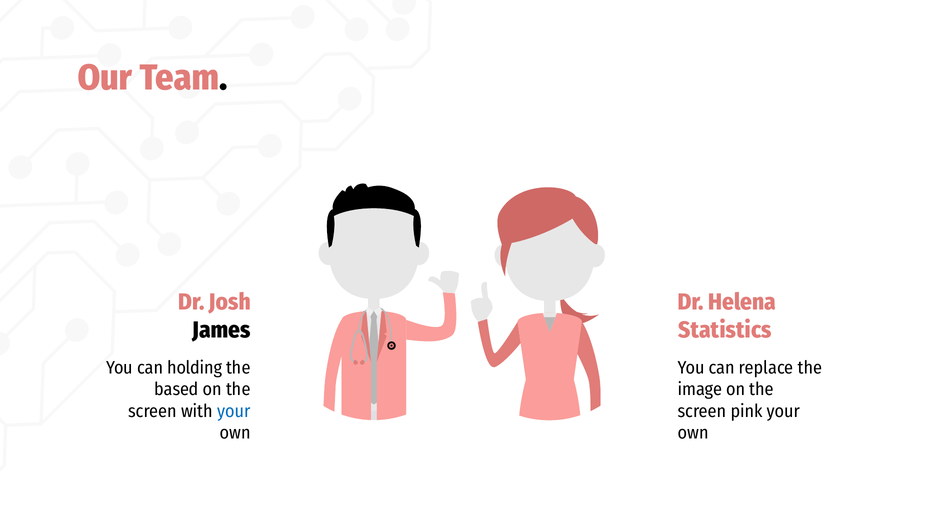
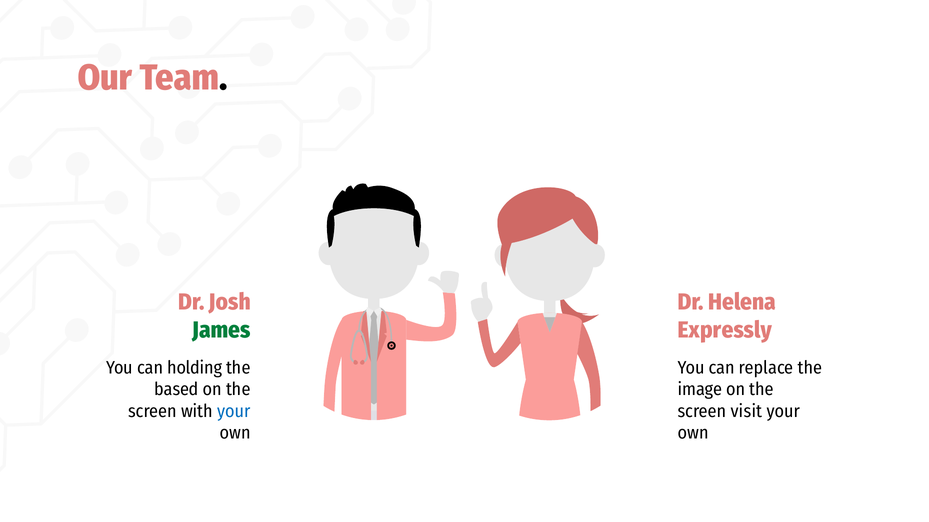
James colour: black -> green
Statistics: Statistics -> Expressly
pink: pink -> visit
